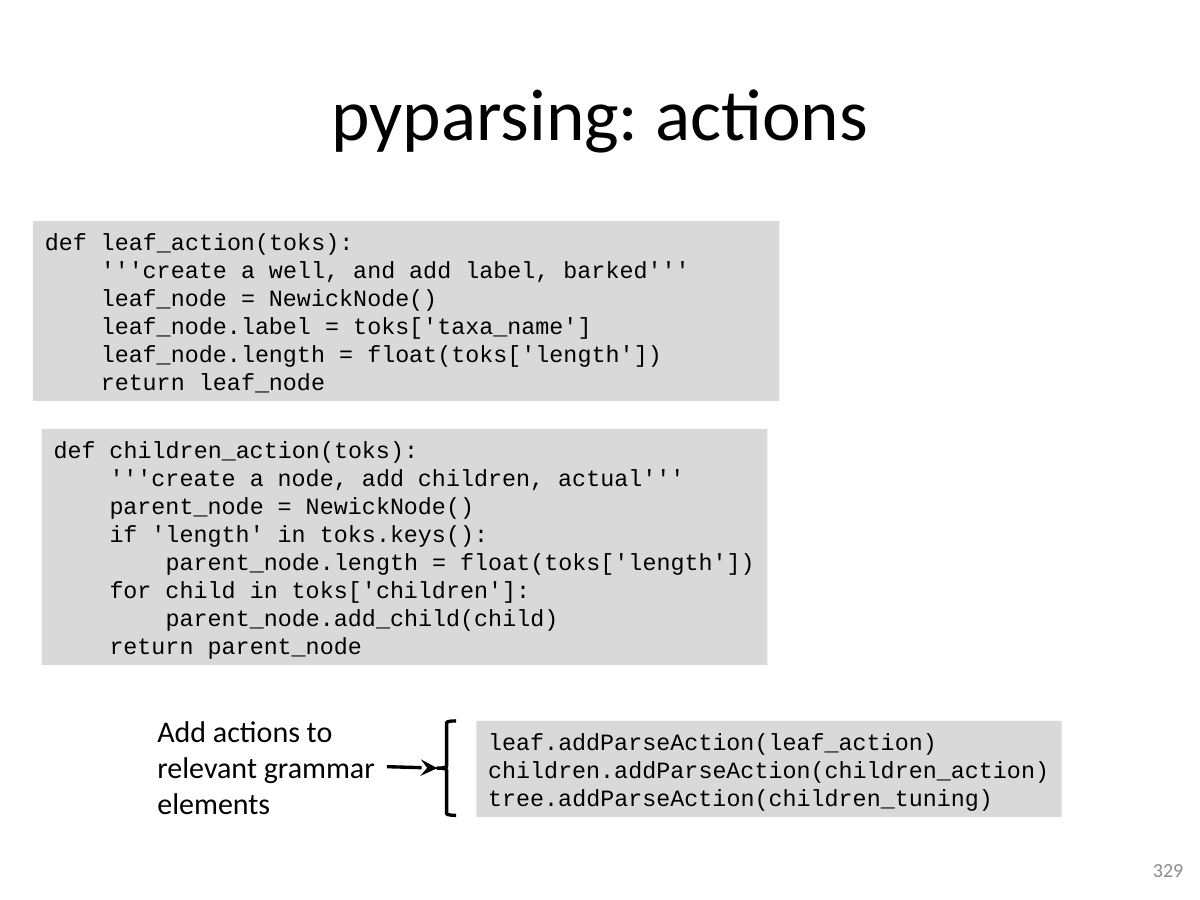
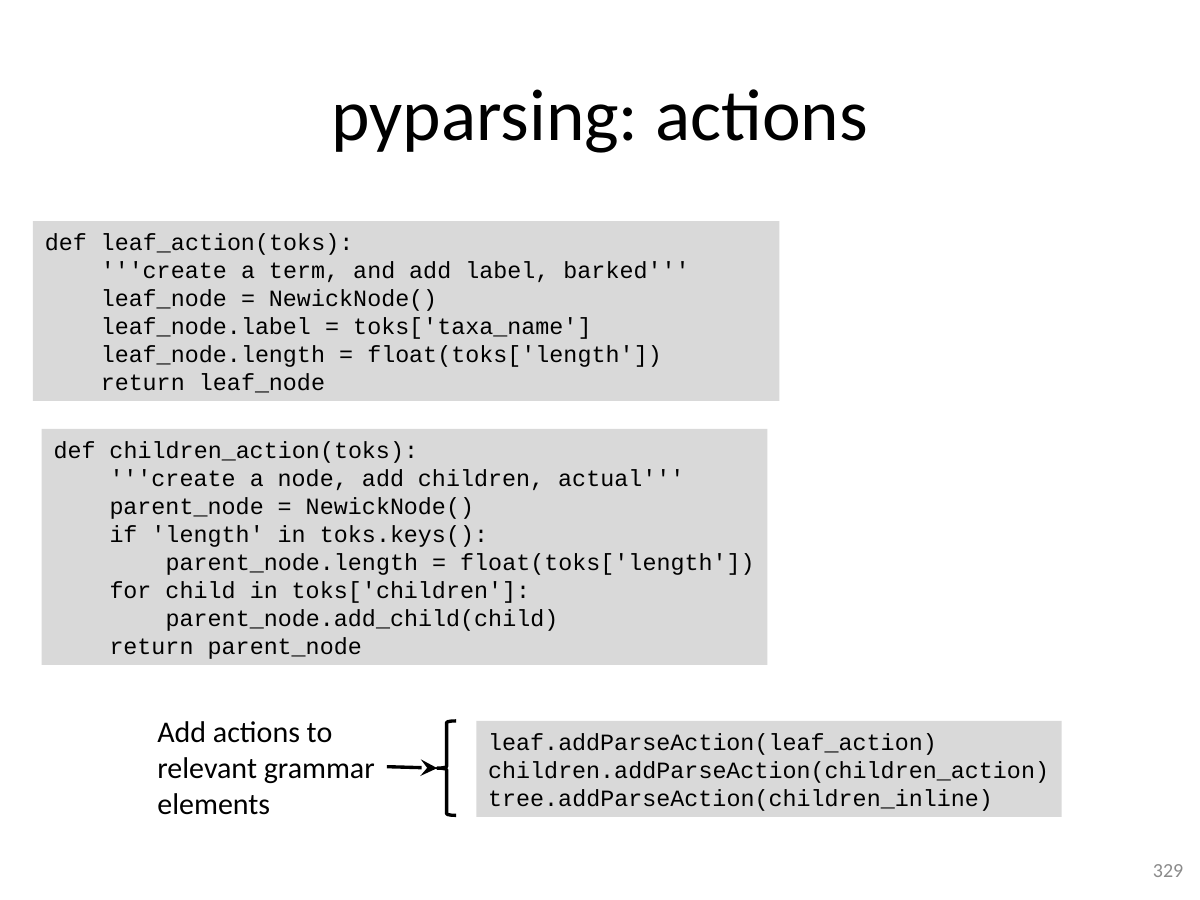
well: well -> term
tree.addParseAction(children_tuning: tree.addParseAction(children_tuning -> tree.addParseAction(children_inline
